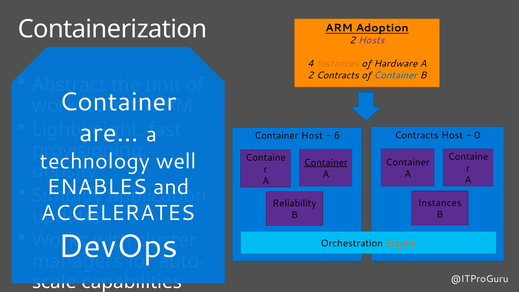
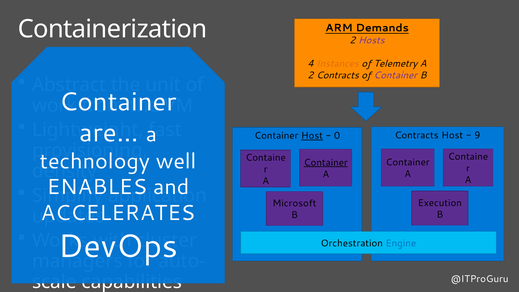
Adoption: Adoption -> Demands
Hardware: Hardware -> Telemetry
Container at (395, 75) colour: blue -> purple
0: 0 -> 9
Host at (312, 136) underline: none -> present
6: 6 -> 0
Instances at (440, 203): Instances -> Execution
Reliability: Reliability -> Microsoft
Engine colour: orange -> blue
